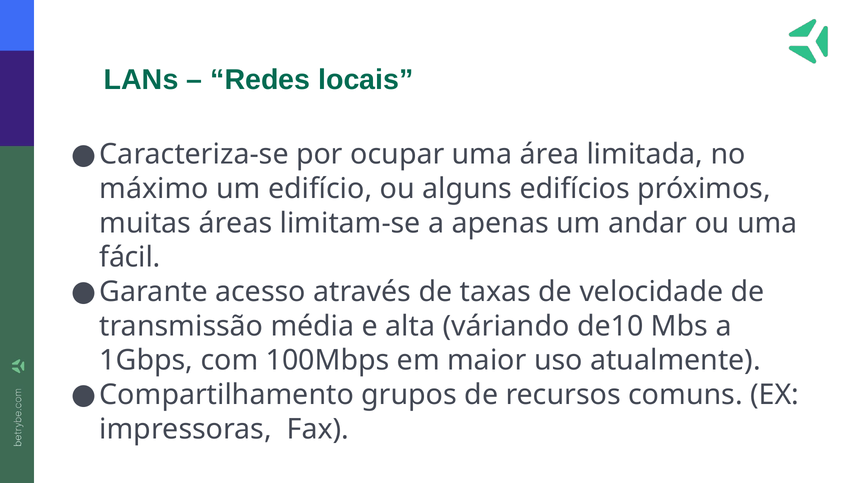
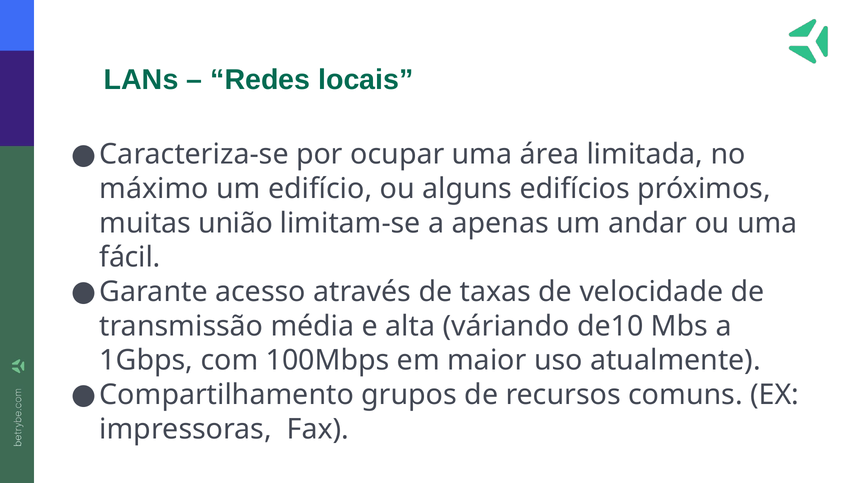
áreas: áreas -> união
